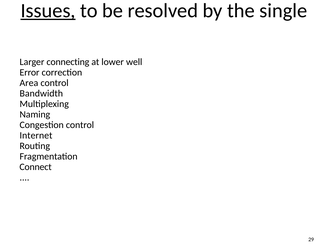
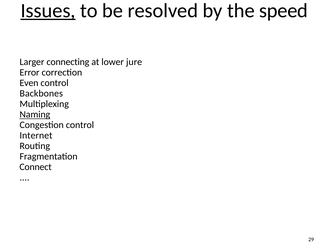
single: single -> speed
well: well -> jure
Area: Area -> Even
Bandwidth: Bandwidth -> Backbones
Naming underline: none -> present
